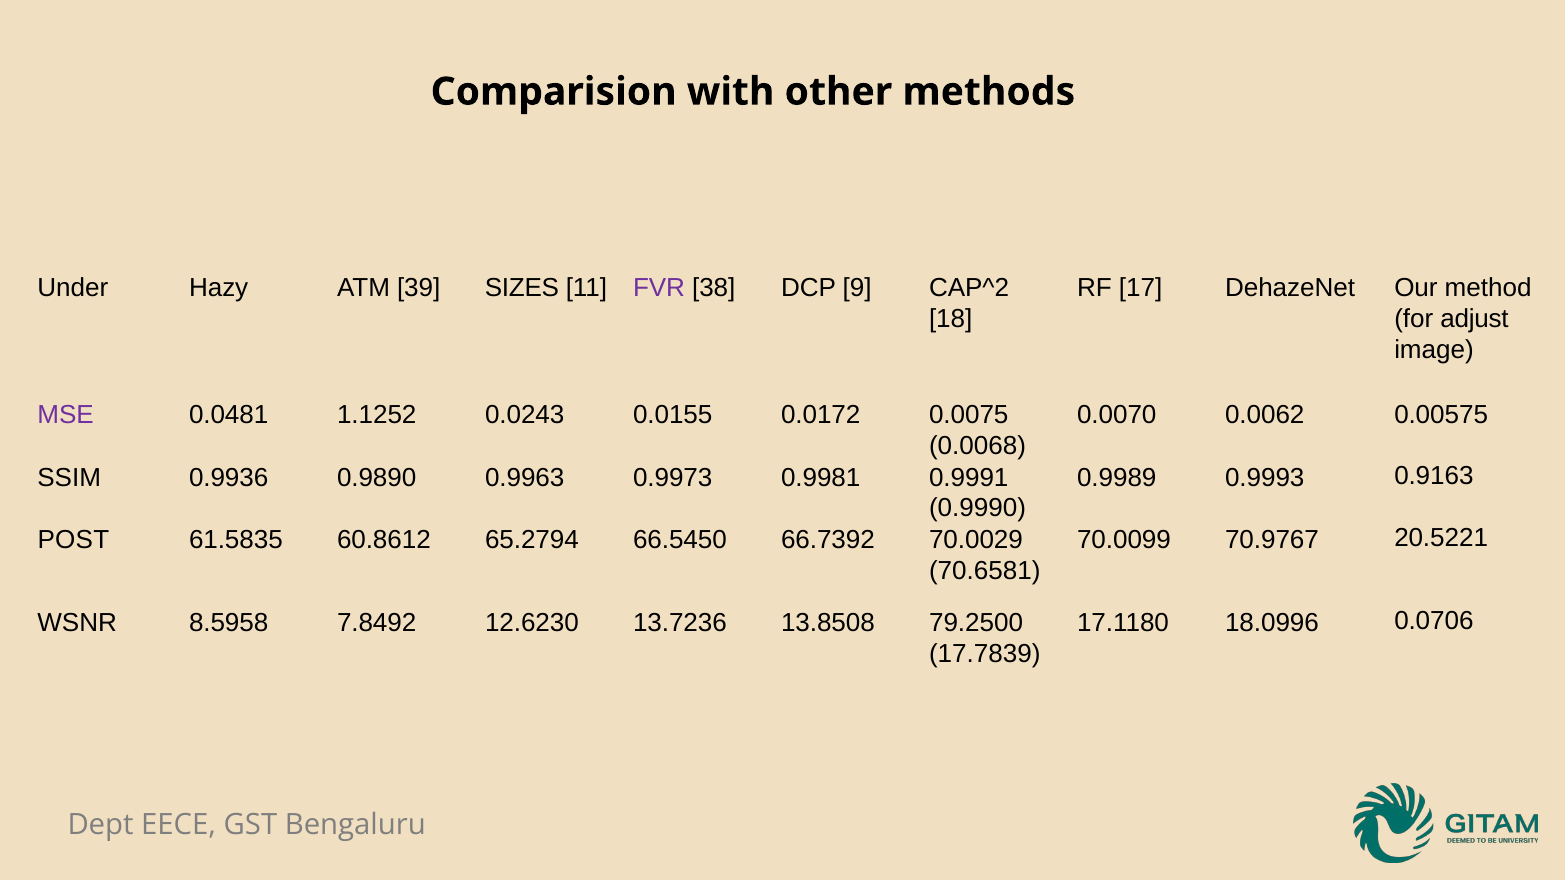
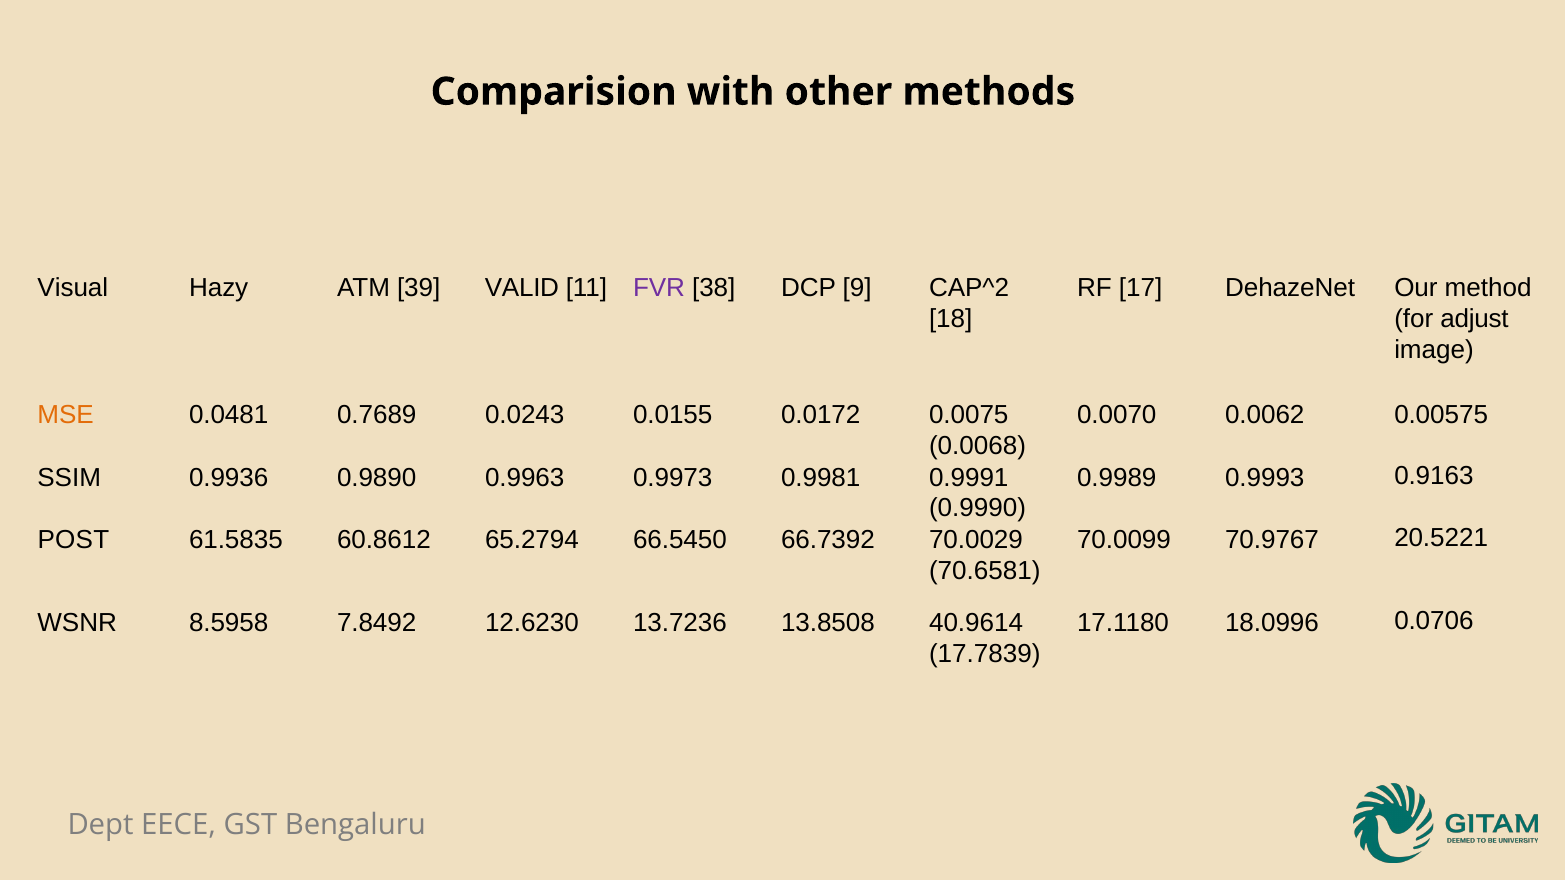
Under: Under -> Visual
SIZES: SIZES -> VALID
MSE colour: purple -> orange
1.1252: 1.1252 -> 0.7689
79.2500: 79.2500 -> 40.9614
